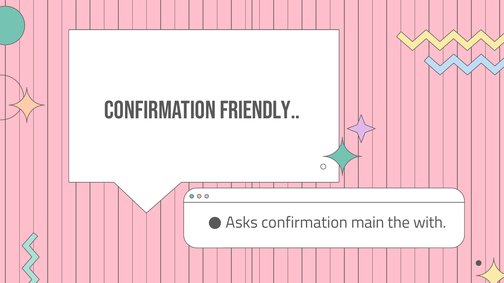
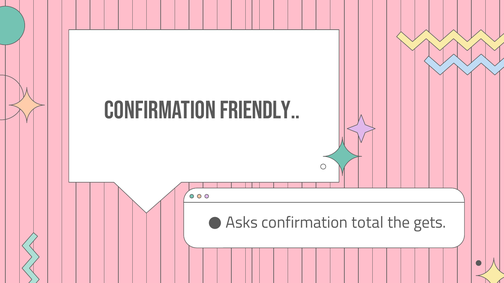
main: main -> total
with: with -> gets
